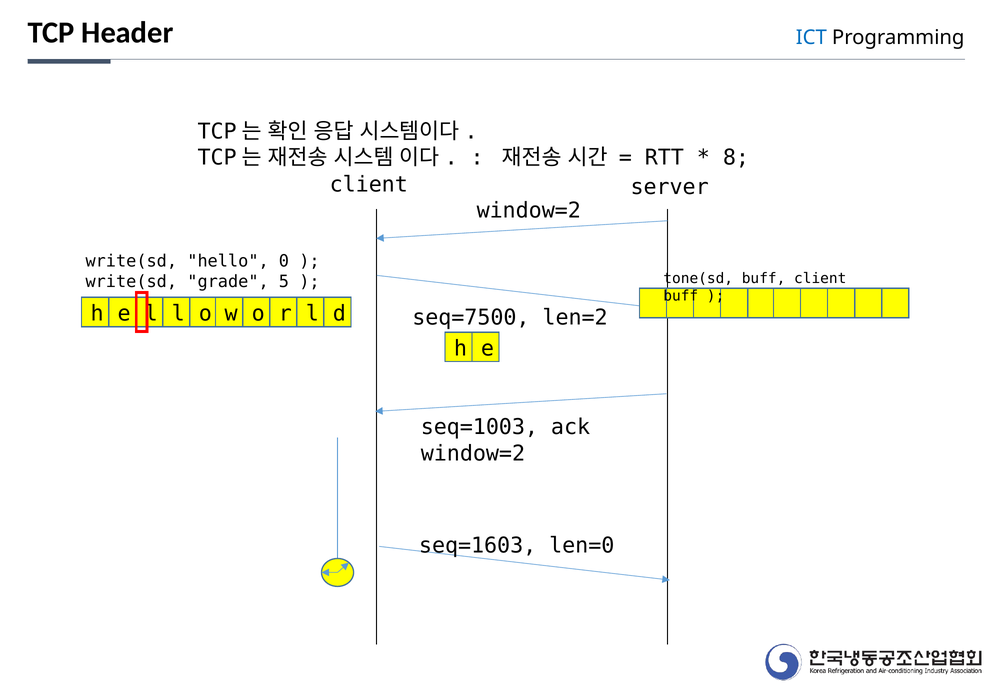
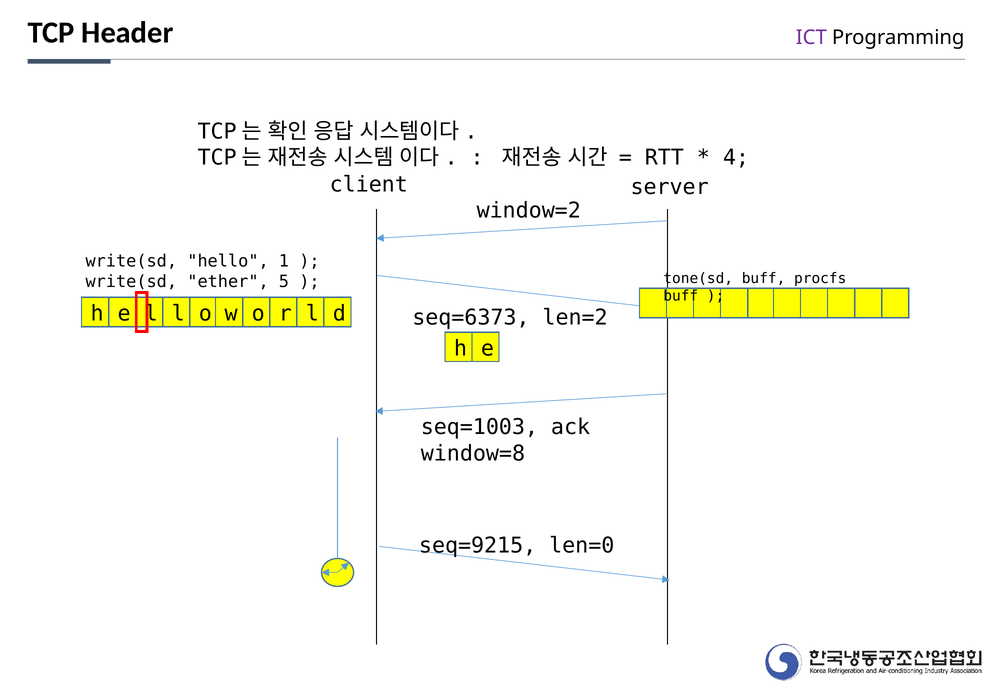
ICT colour: blue -> purple
8: 8 -> 4
0: 0 -> 1
buff client: client -> procfs
grade: grade -> ether
seq=7500: seq=7500 -> seq=6373
window=2 at (473, 453): window=2 -> window=8
seq=1603: seq=1603 -> seq=9215
